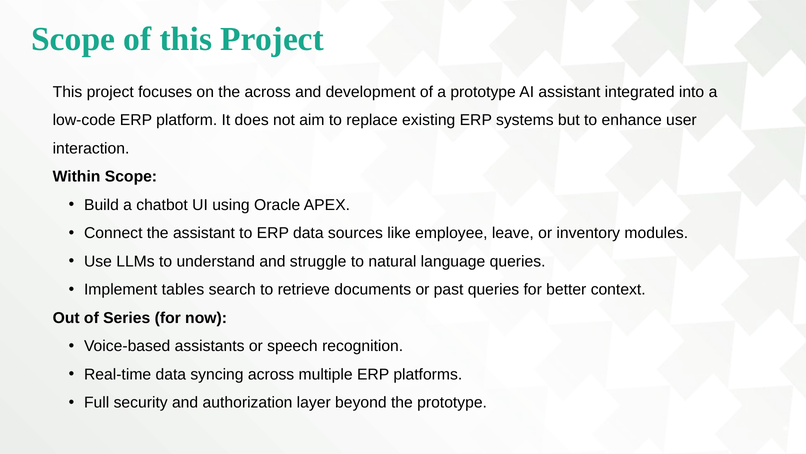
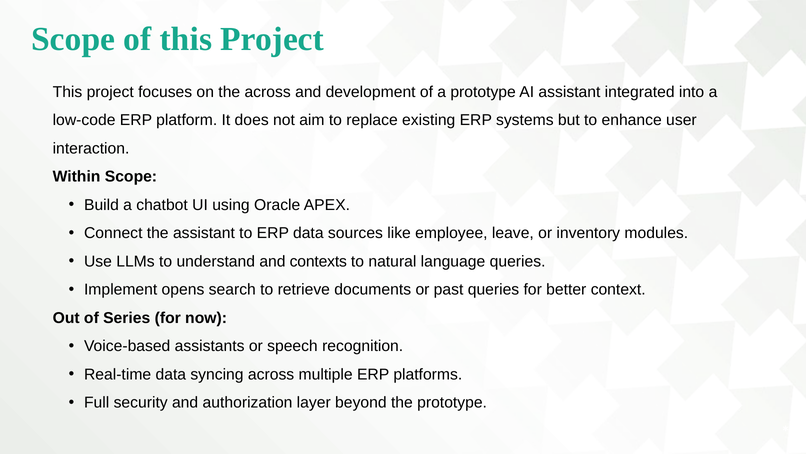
struggle: struggle -> contexts
tables: tables -> opens
